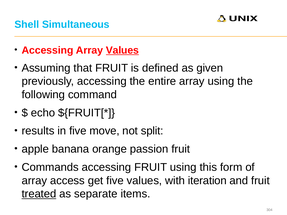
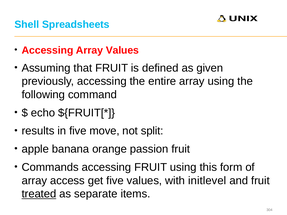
Simultaneous: Simultaneous -> Spreadsheets
Values at (122, 50) underline: present -> none
iteration: iteration -> initlevel
